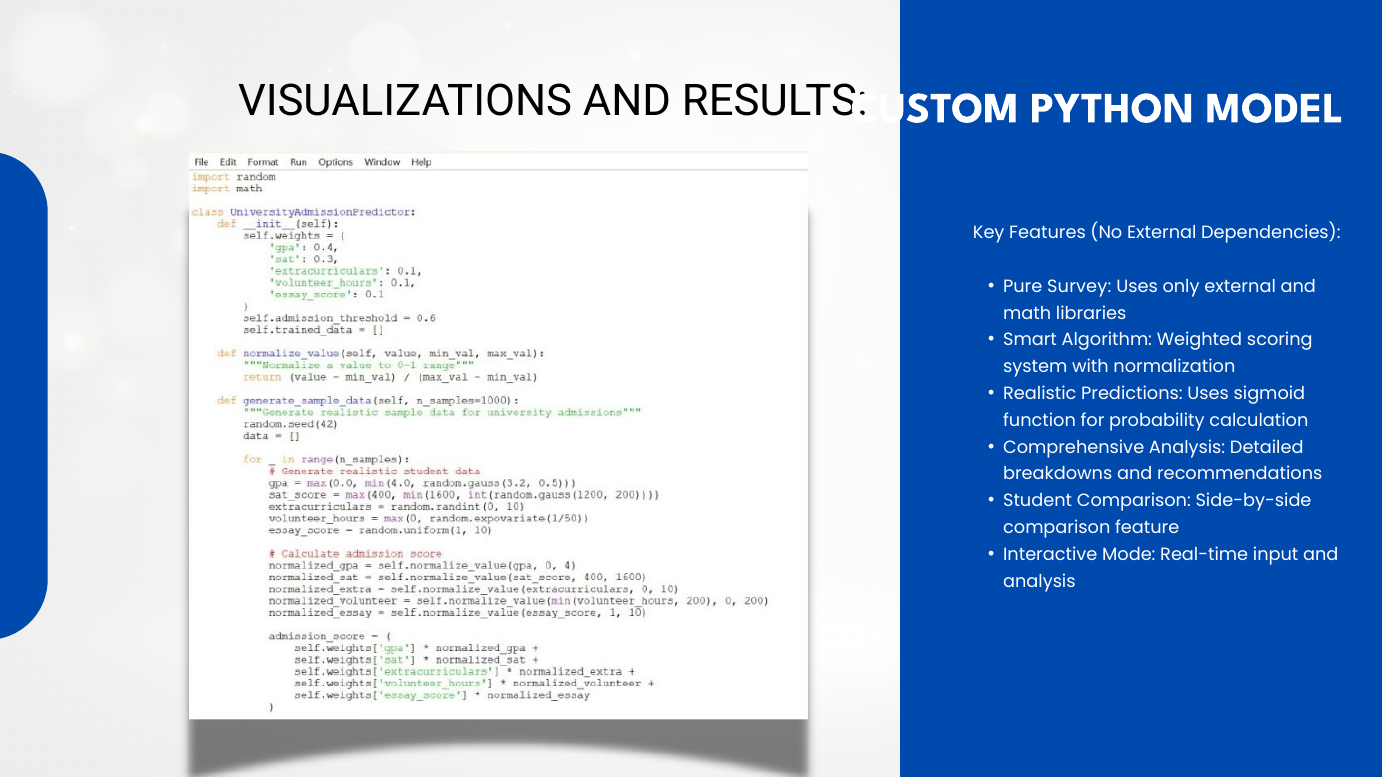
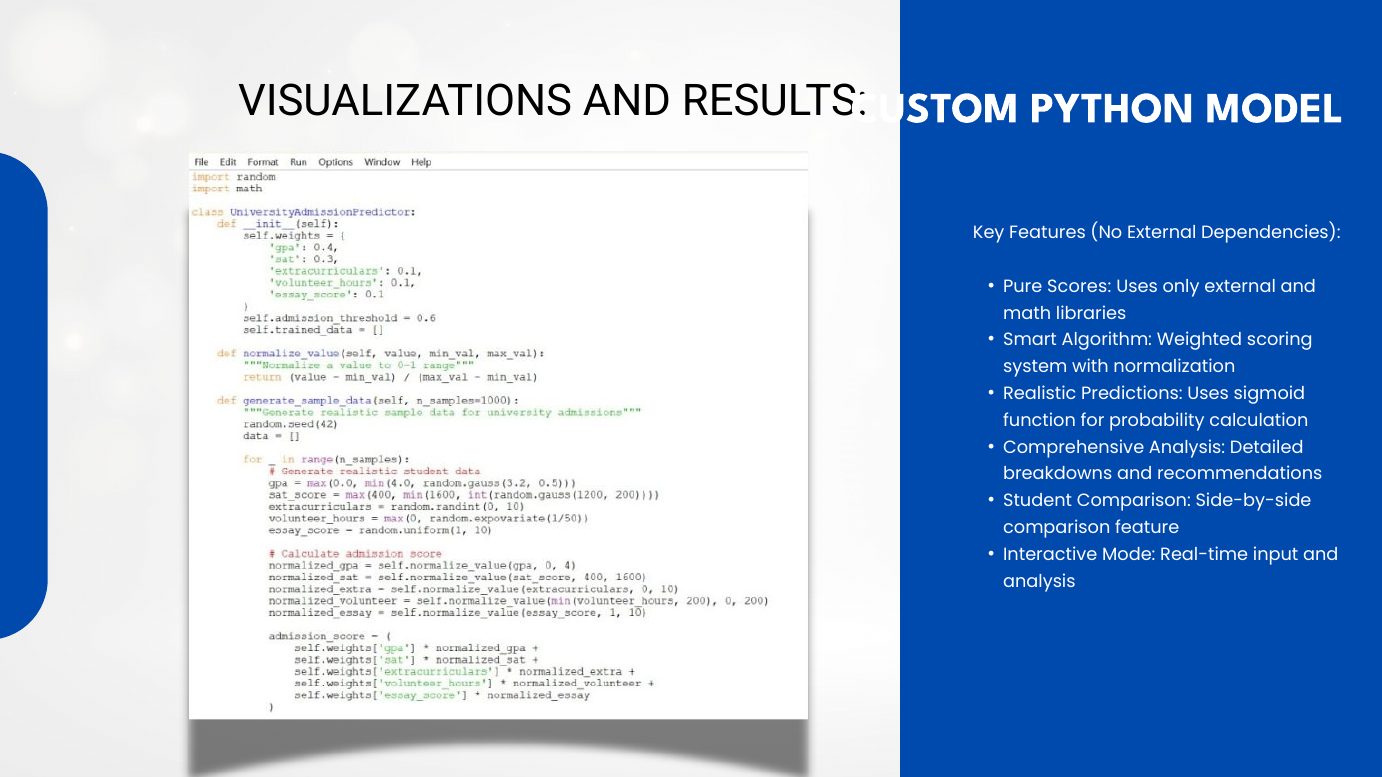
Survey: Survey -> Scores
